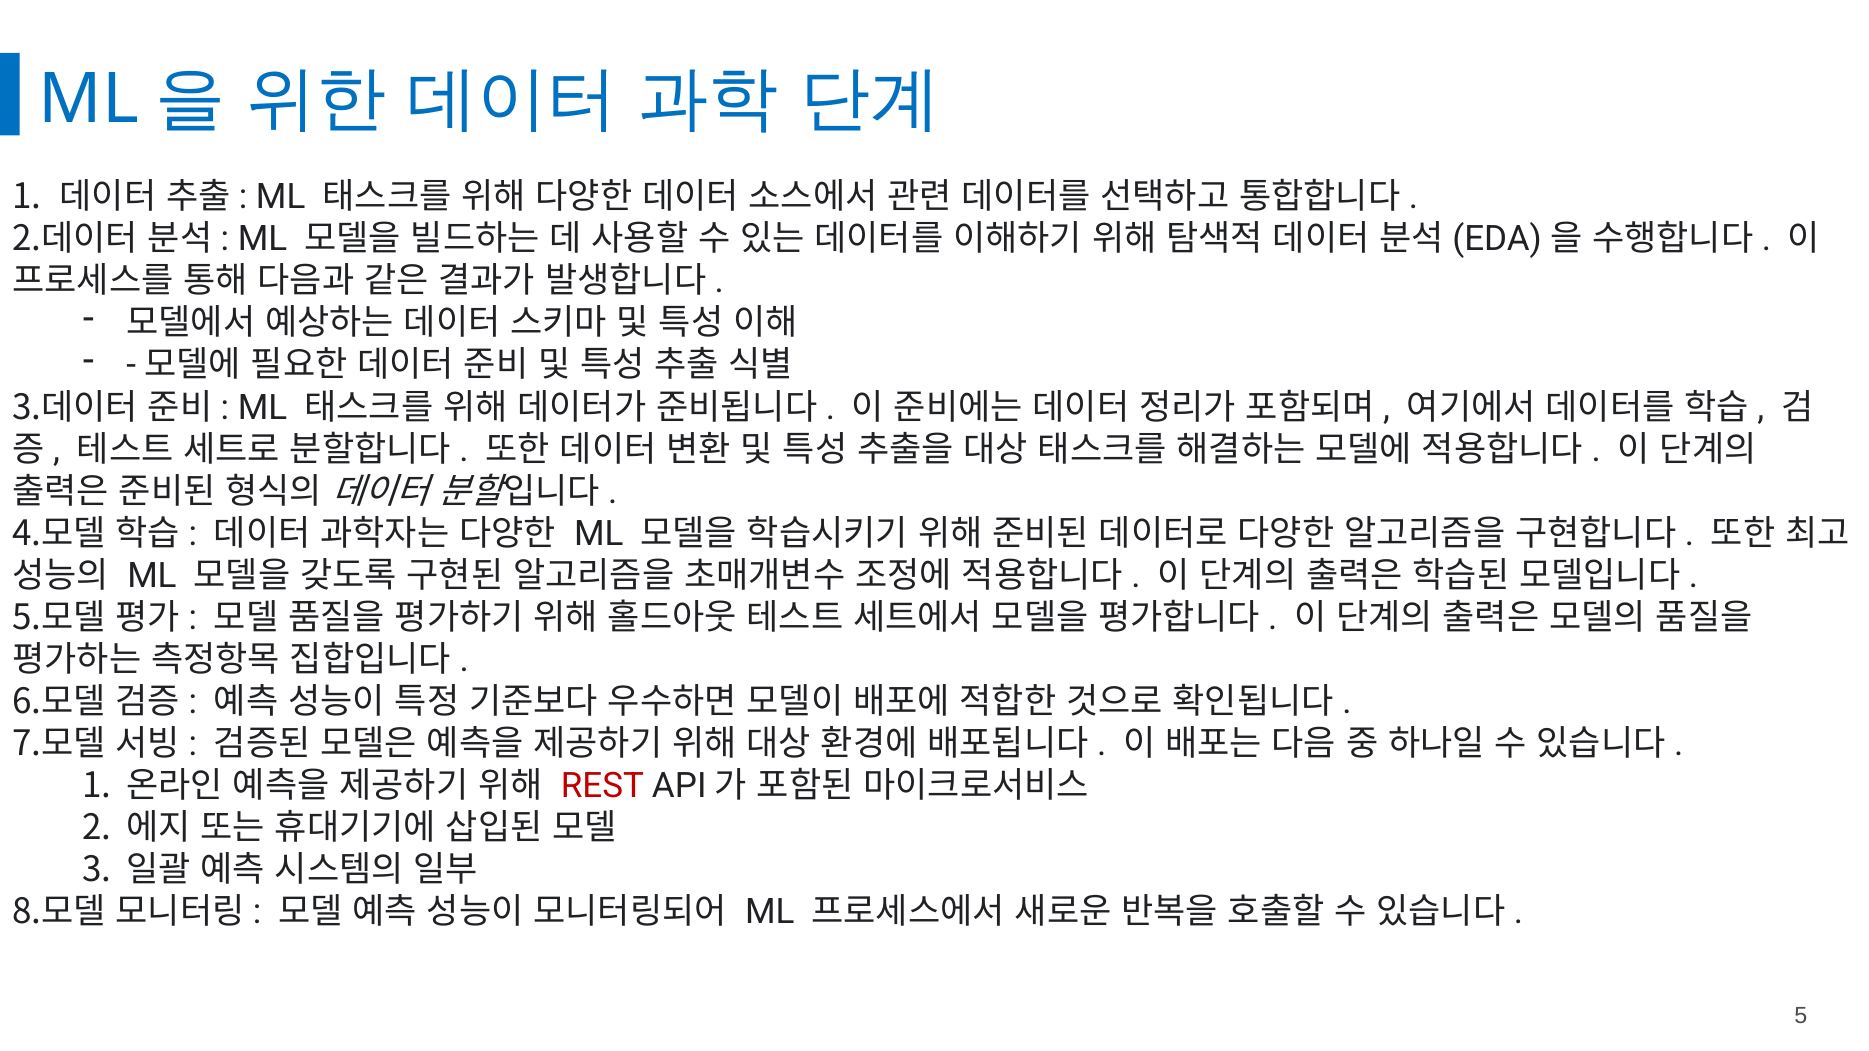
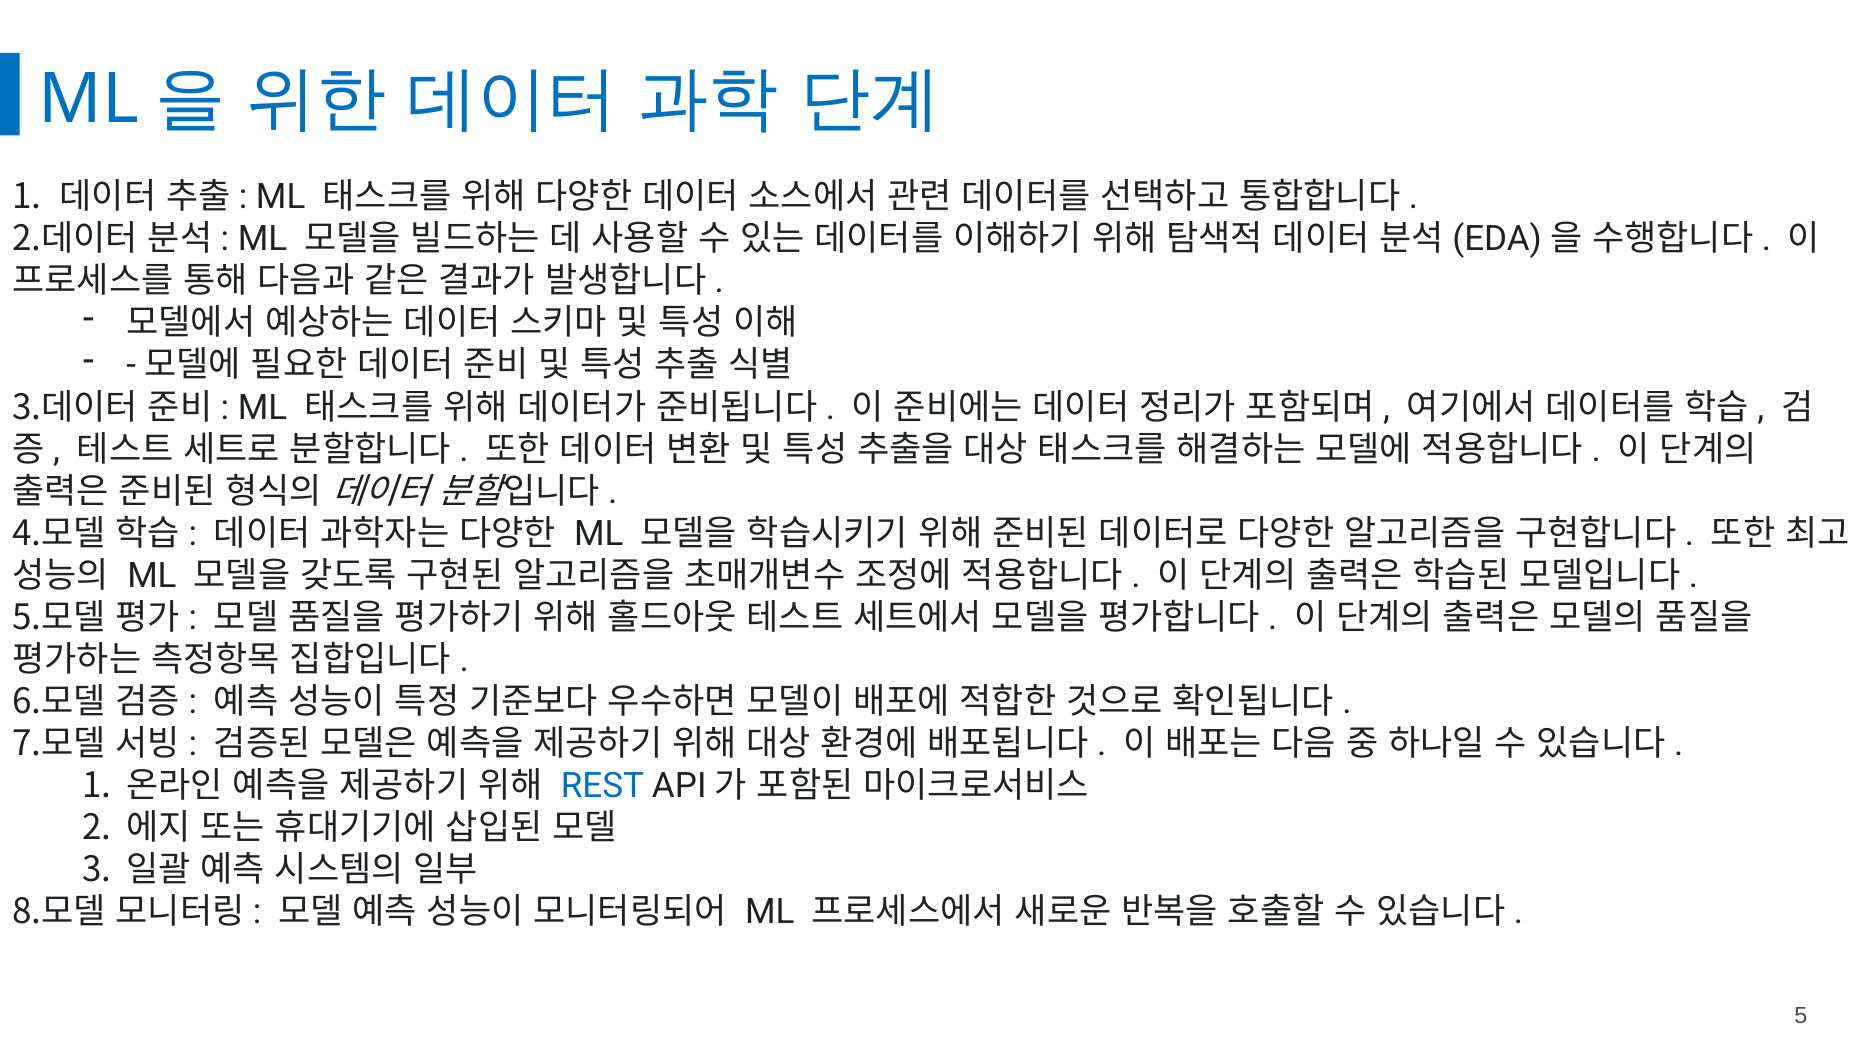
REST colour: red -> blue
